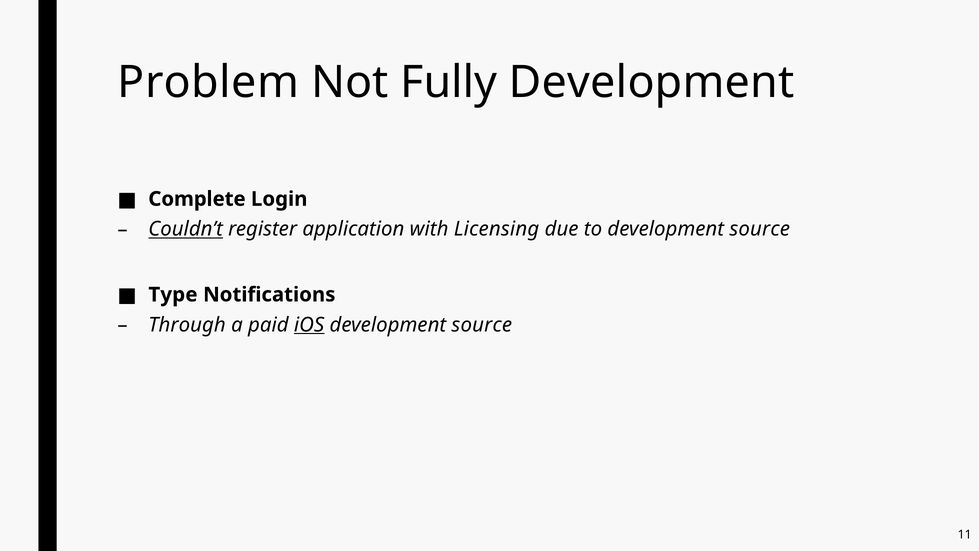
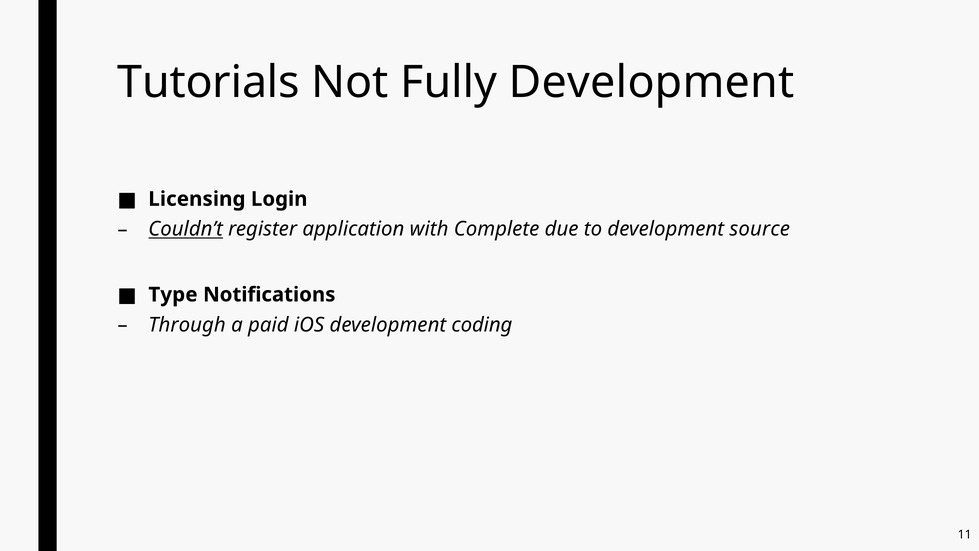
Problem: Problem -> Tutorials
Complete: Complete -> Licensing
Licensing: Licensing -> Complete
iOS underline: present -> none
source at (482, 325): source -> coding
